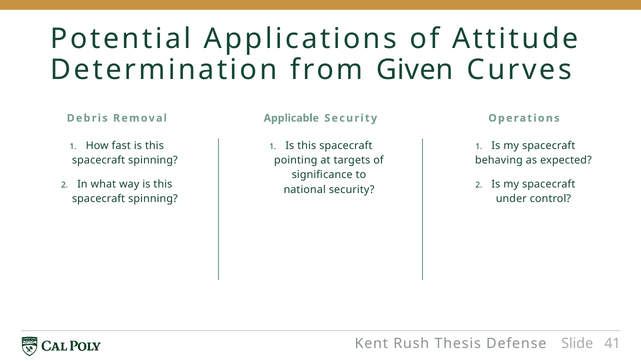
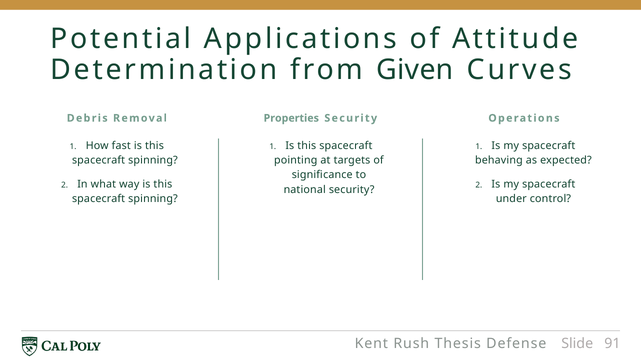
Applicable: Applicable -> Properties
41: 41 -> 91
